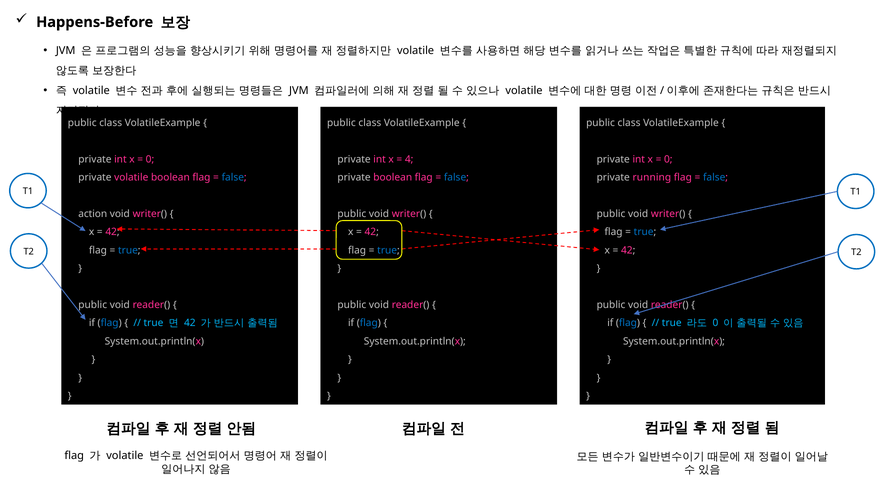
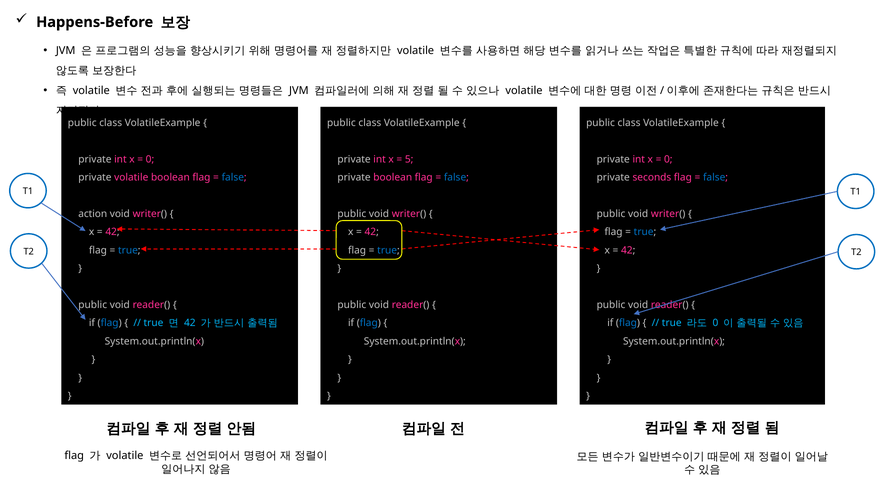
4: 4 -> 5
running: running -> seconds
